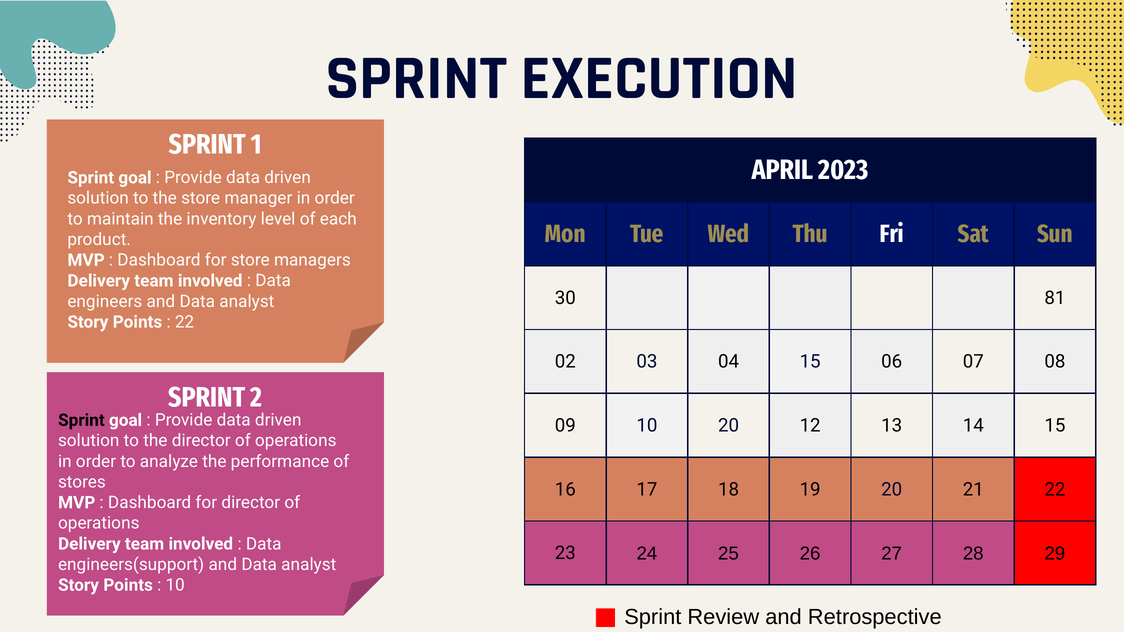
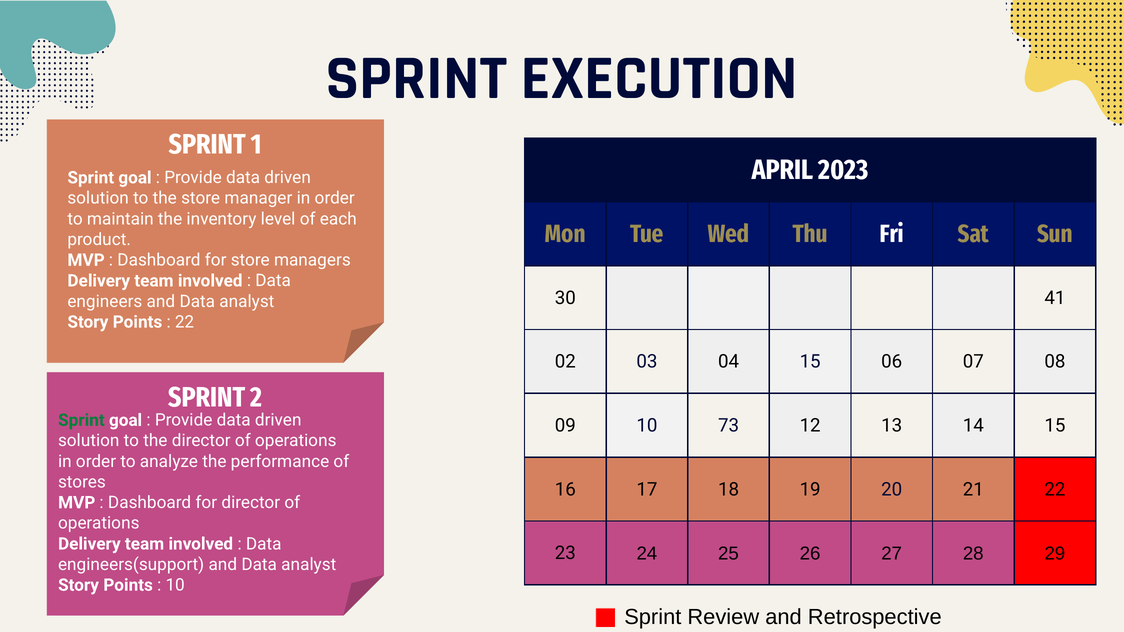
81: 81 -> 41
Sprint at (81, 420) colour: black -> green
10 20: 20 -> 73
